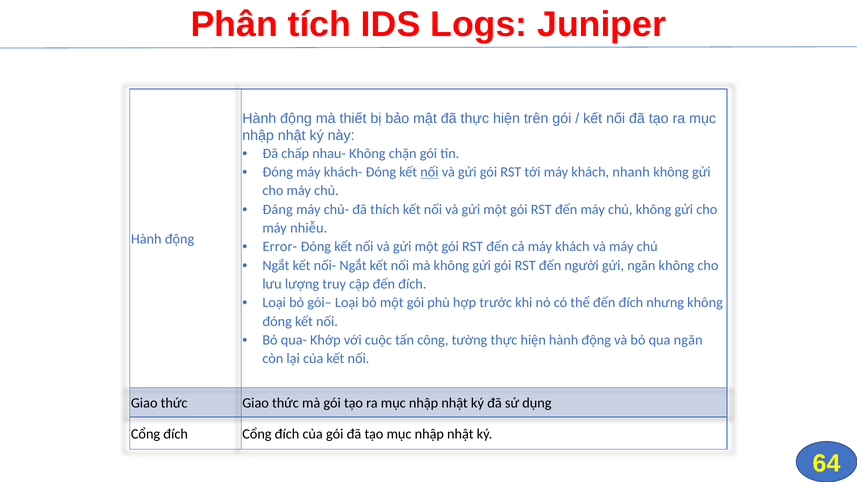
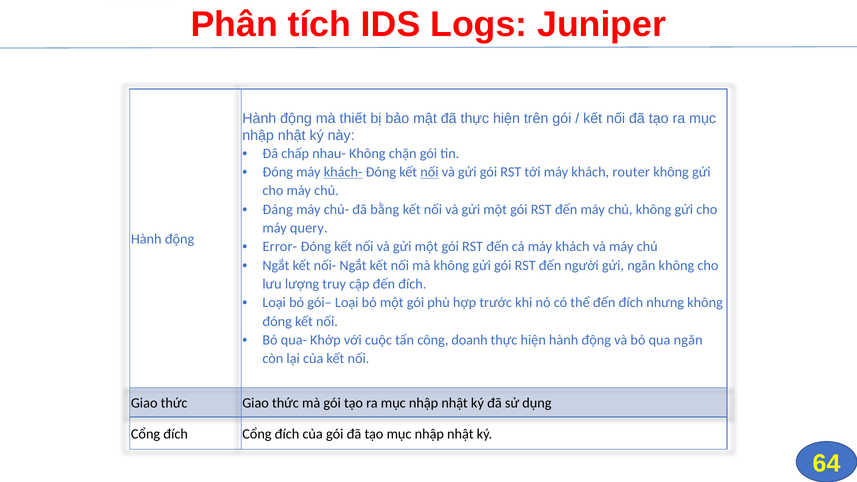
khách- underline: none -> present
nhanh: nhanh -> router
thích: thích -> bằng
nhiễu: nhiễu -> query
tường: tường -> doanh
